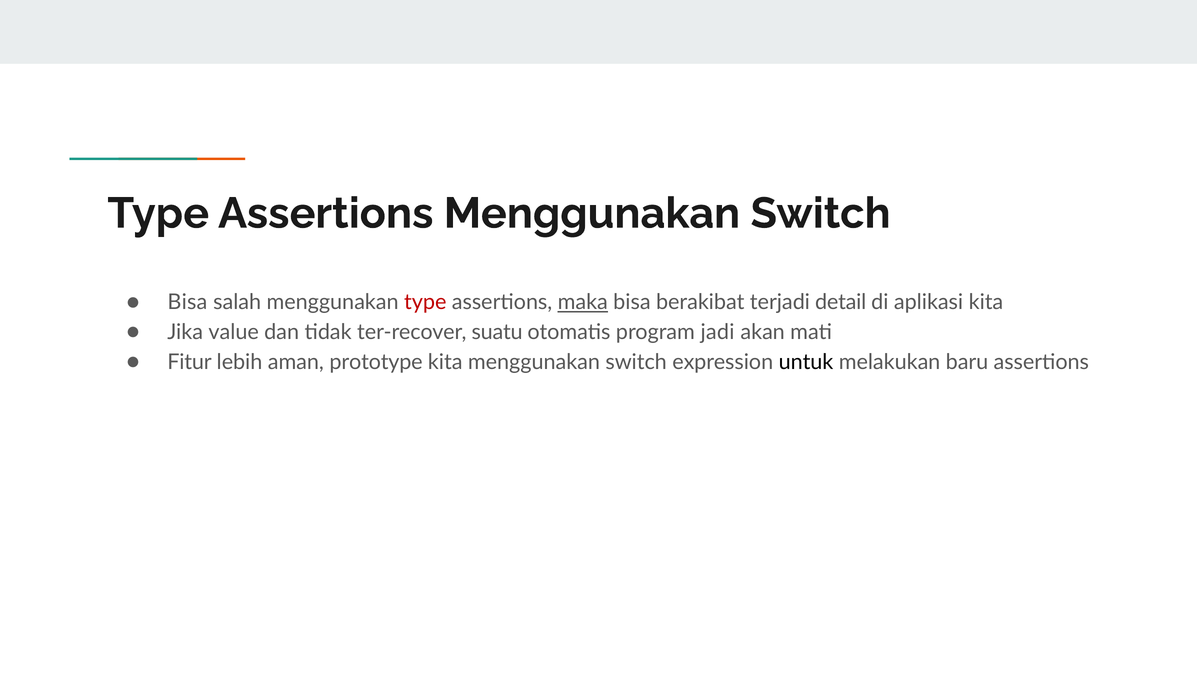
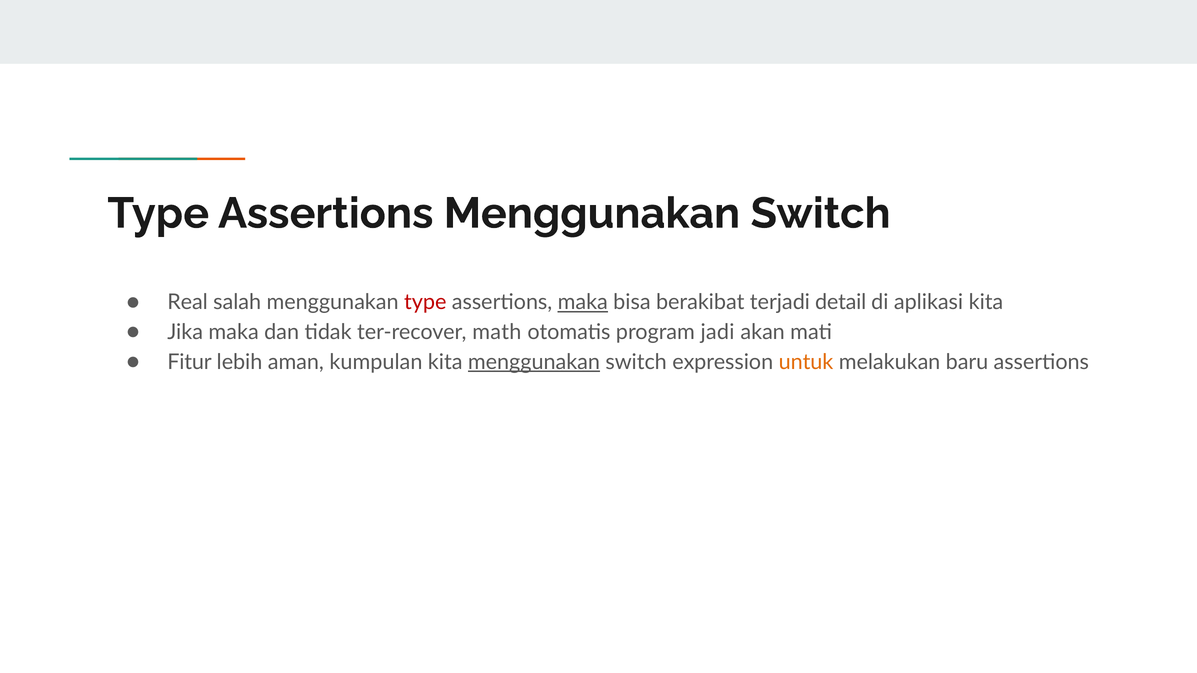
Bisa at (187, 302): Bisa -> Real
Jika value: value -> maka
suatu: suatu -> math
prototype: prototype -> kumpulan
menggunakan at (534, 362) underline: none -> present
untuk colour: black -> orange
